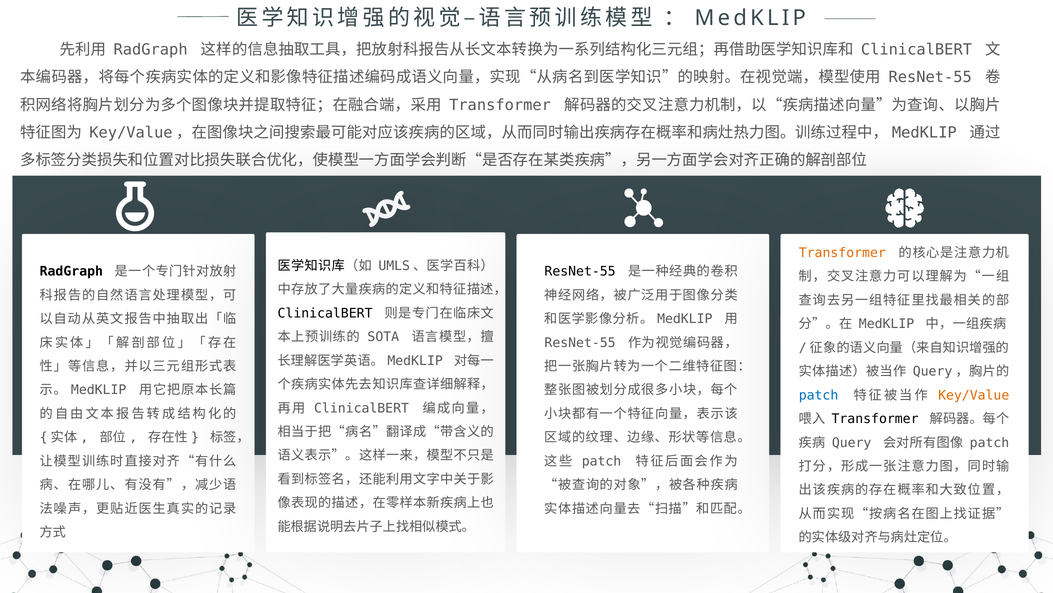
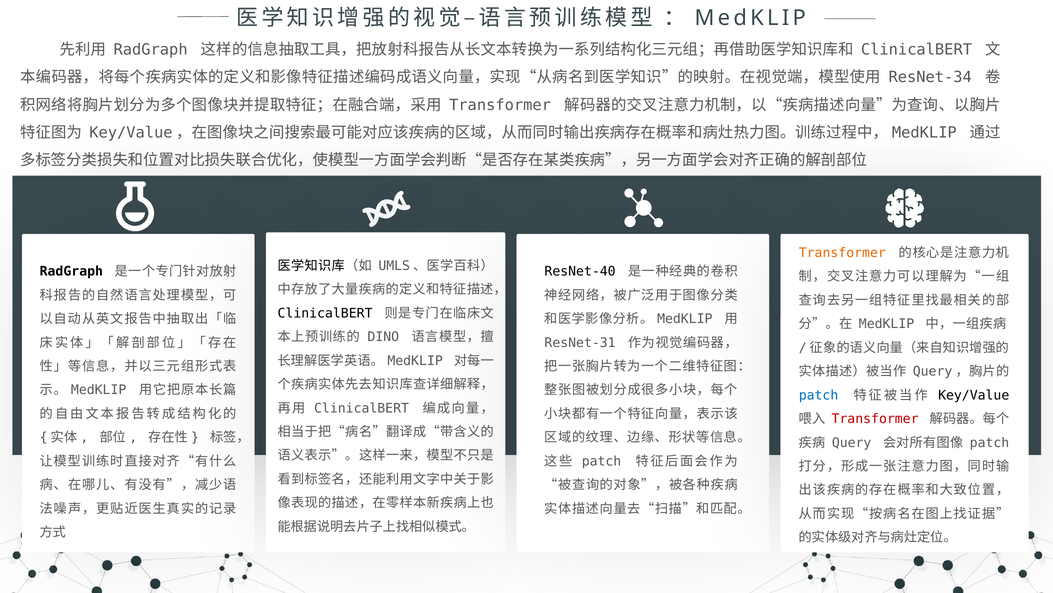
ResNet-55 at (930, 77): ResNet-55 -> ResNet-34
ResNet-55 at (580, 271): ResNet-55 -> ResNet-40
SOTA: SOTA -> DINO
ResNet-55 at (580, 342): ResNet-55 -> ResNet-31
Key/Value colour: orange -> black
Transformer at (875, 418) colour: black -> red
